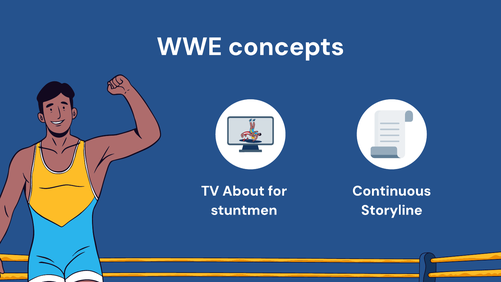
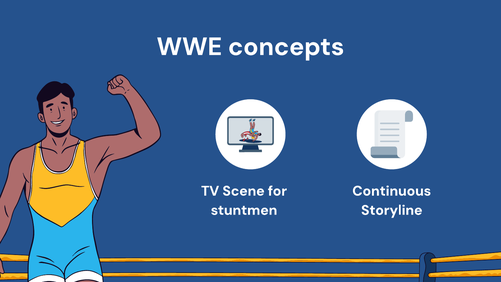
About: About -> Scene
